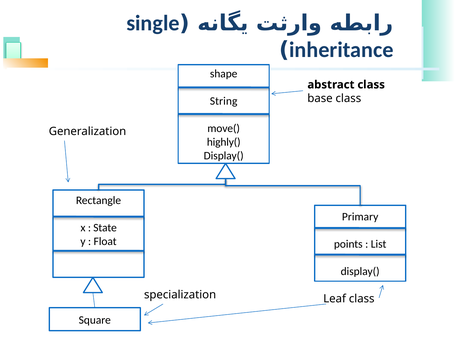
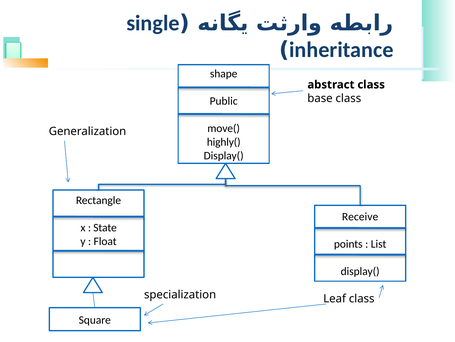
String: String -> Public
Primary: Primary -> Receive
